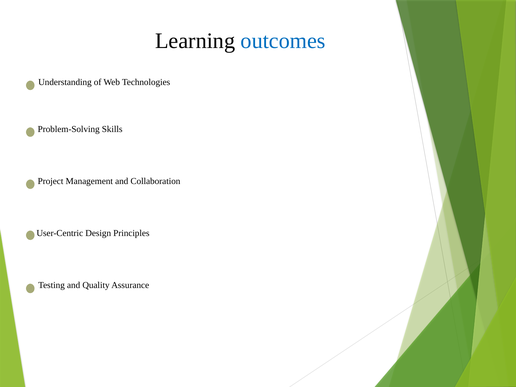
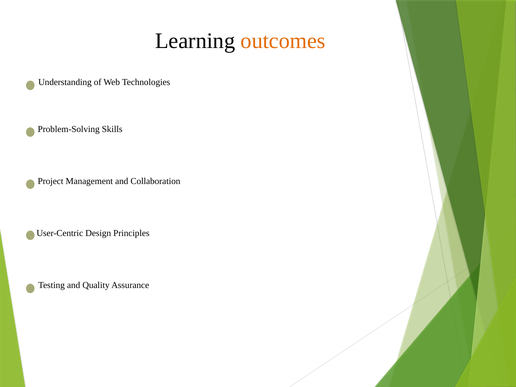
outcomes colour: blue -> orange
